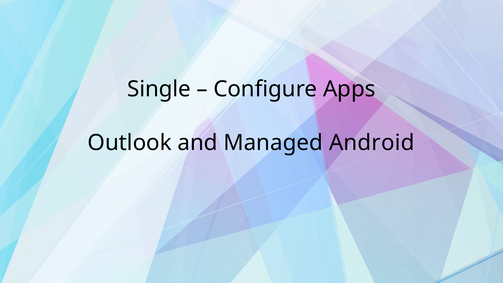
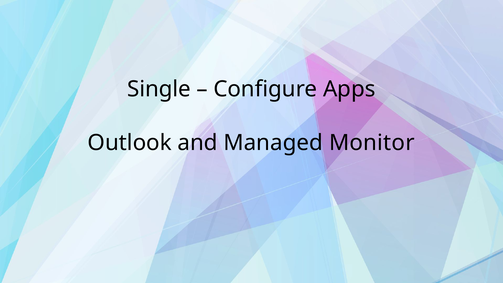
Android: Android -> Monitor
